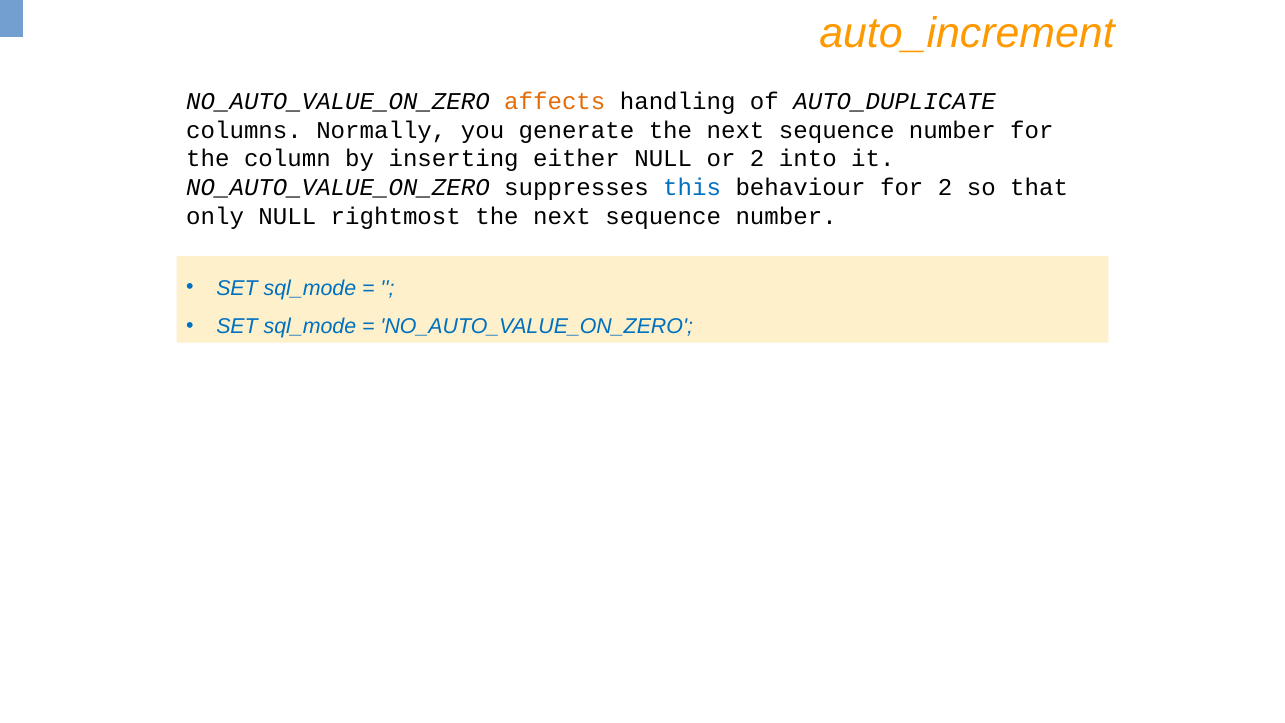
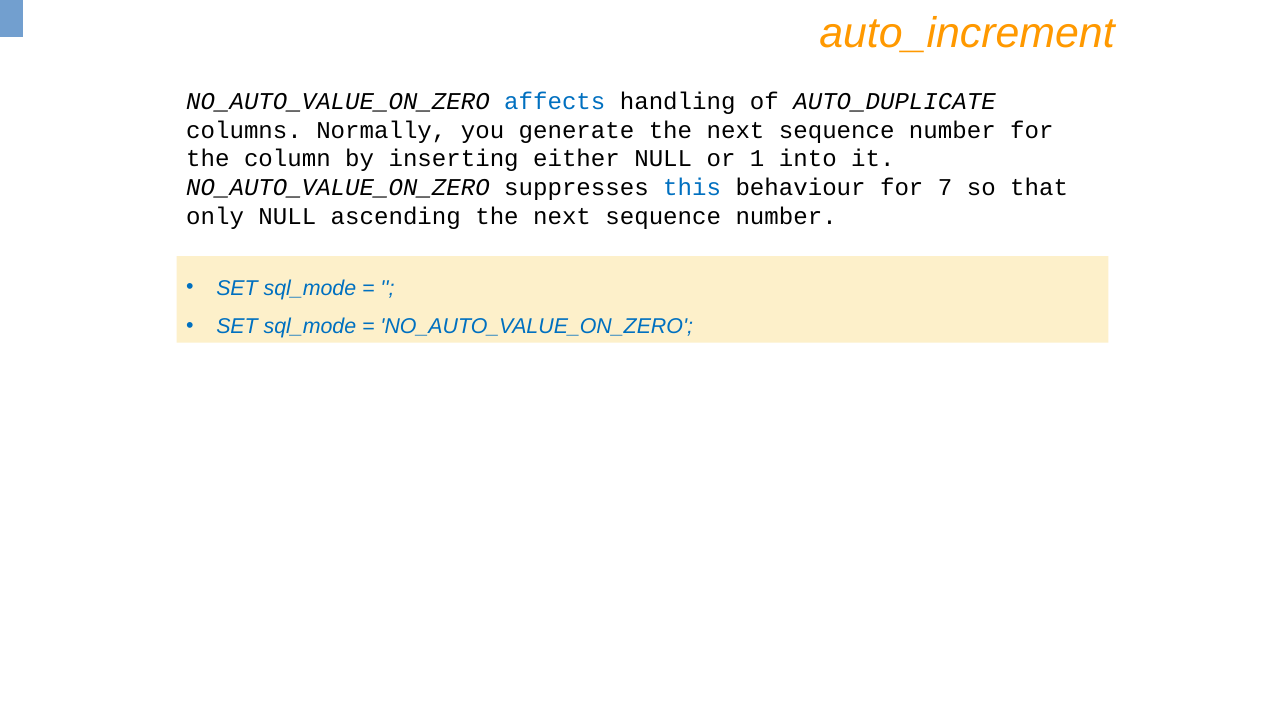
affects colour: orange -> blue
or 2: 2 -> 1
for 2: 2 -> 7
rightmost: rightmost -> ascending
